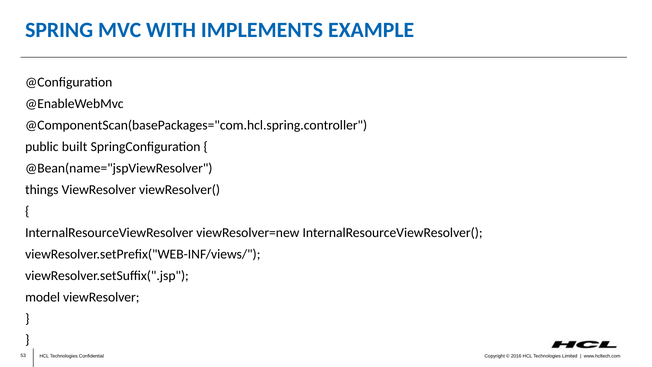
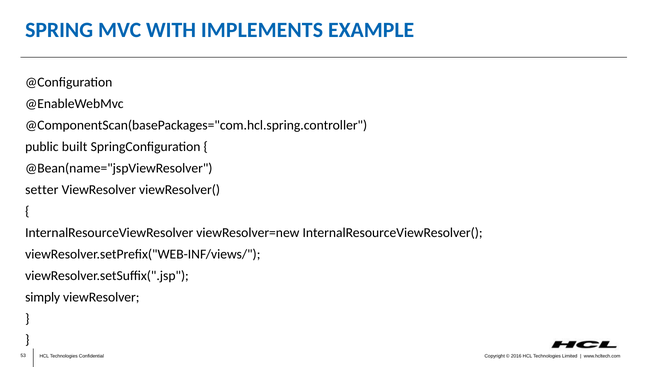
things: things -> setter
model: model -> simply
